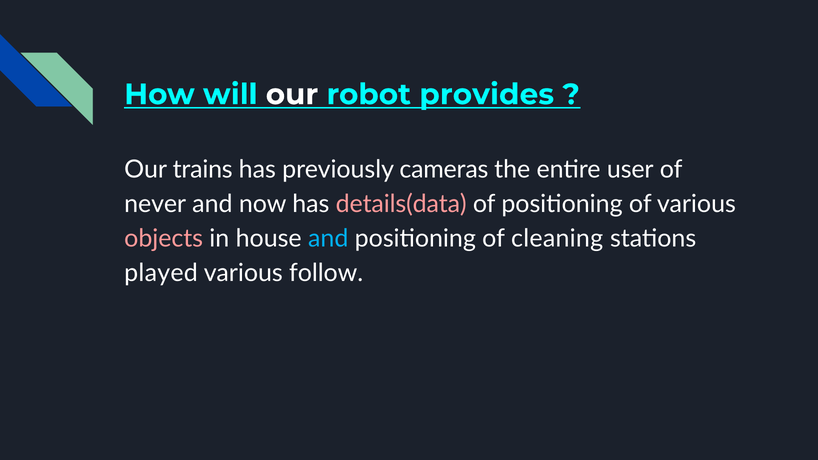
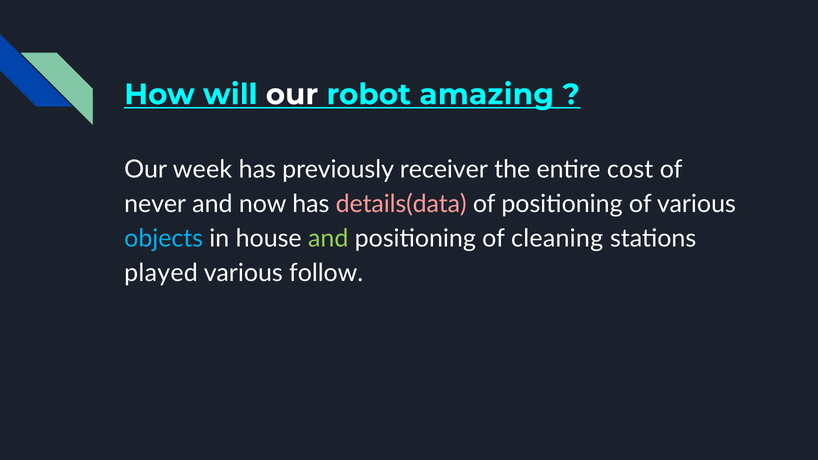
provides: provides -> amazing
trains: trains -> week
cameras: cameras -> receiver
user: user -> cost
objects colour: pink -> light blue
and at (328, 238) colour: light blue -> light green
